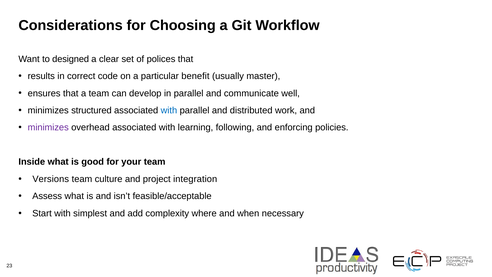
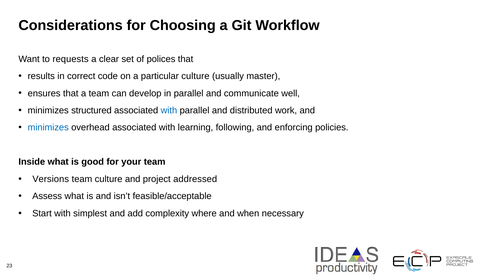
designed: designed -> requests
particular benefit: benefit -> culture
minimizes at (48, 128) colour: purple -> blue
integration: integration -> addressed
